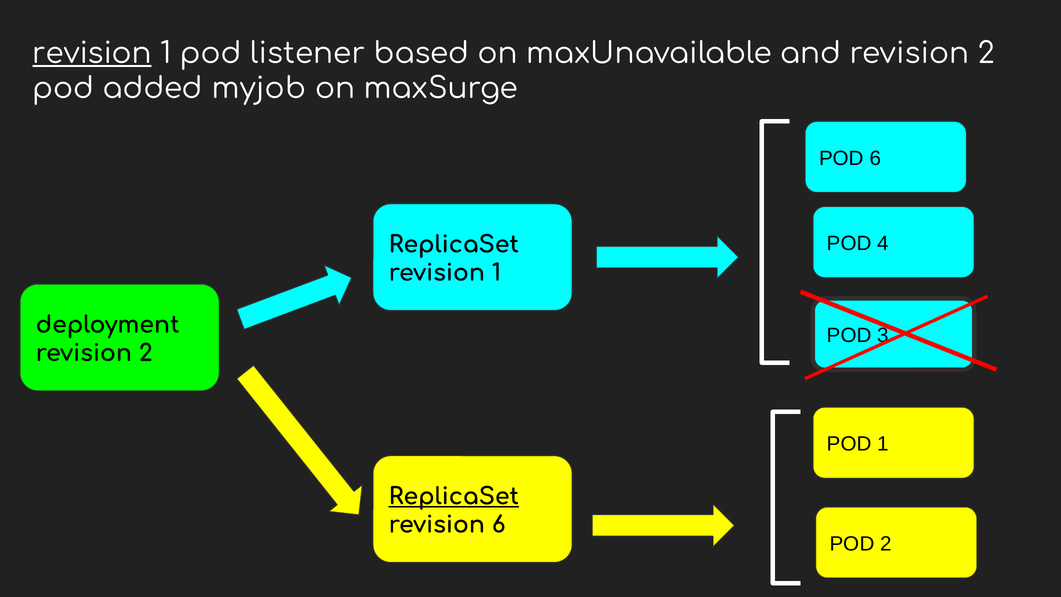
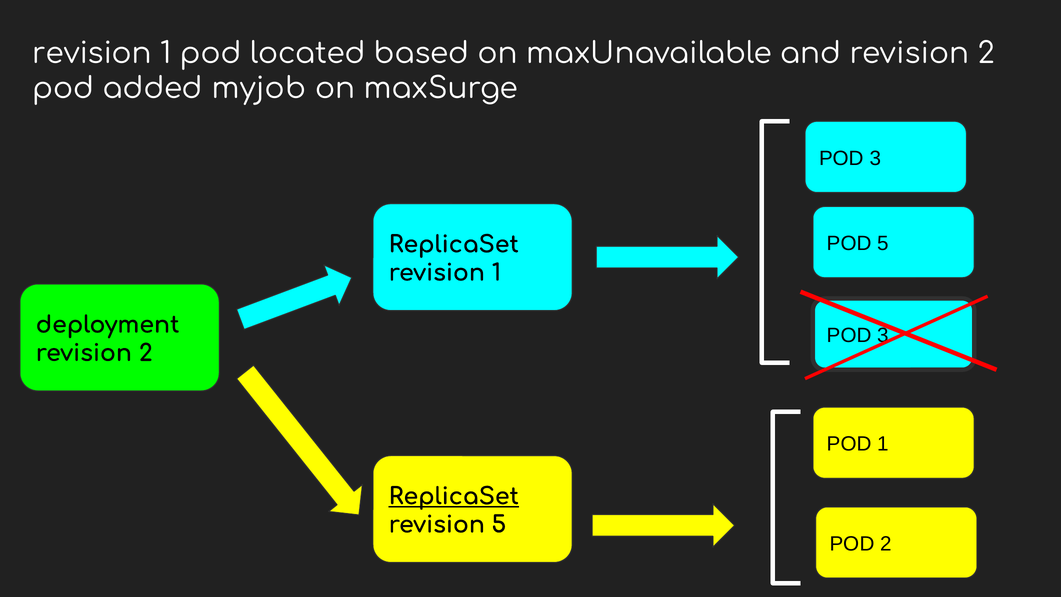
revision at (92, 53) underline: present -> none
listener: listener -> located
6 at (875, 158): 6 -> 3
POD 4: 4 -> 5
revision 6: 6 -> 5
